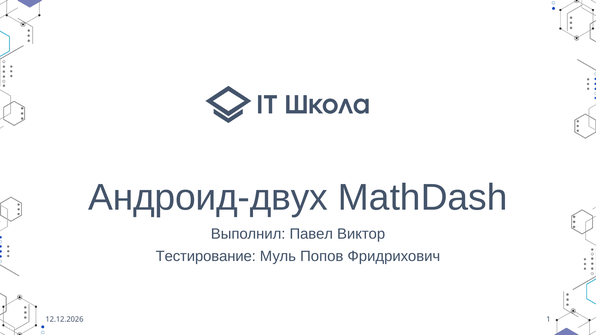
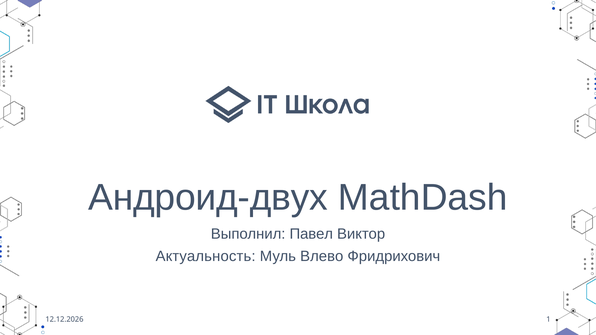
Тестирование: Тестирование -> Актуальность
Попов: Попов -> Влево
